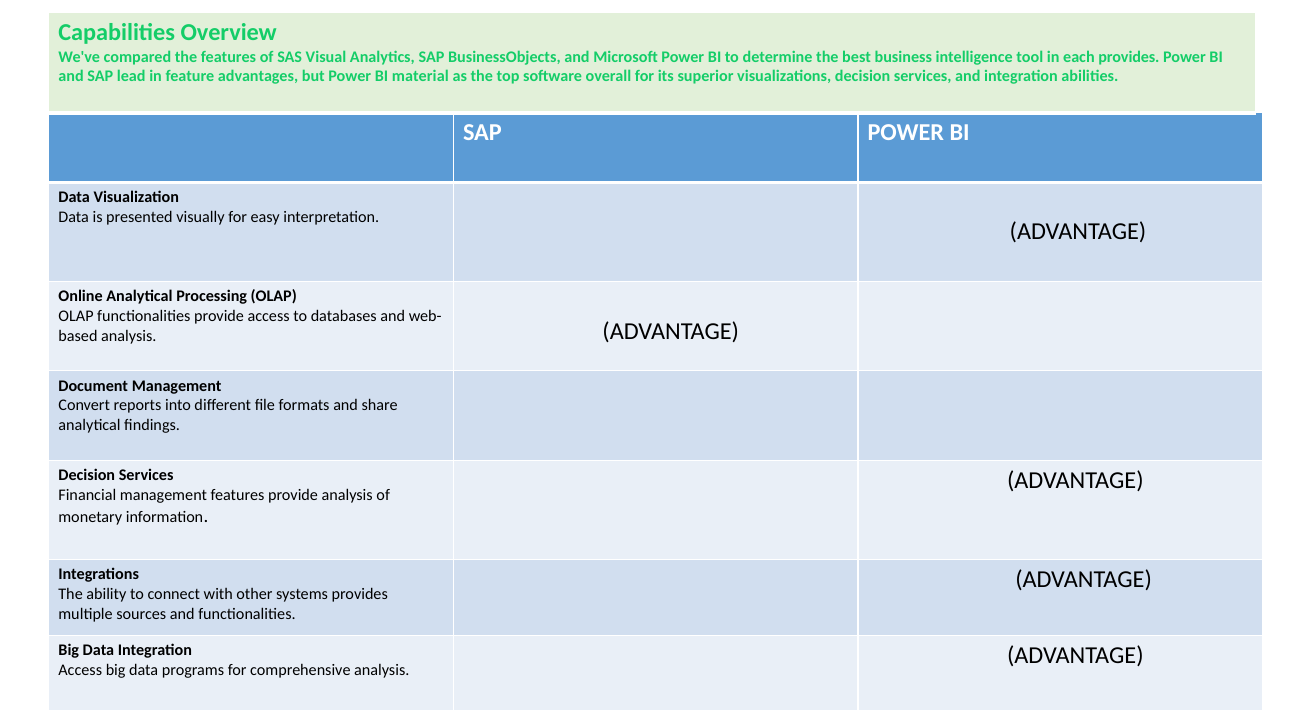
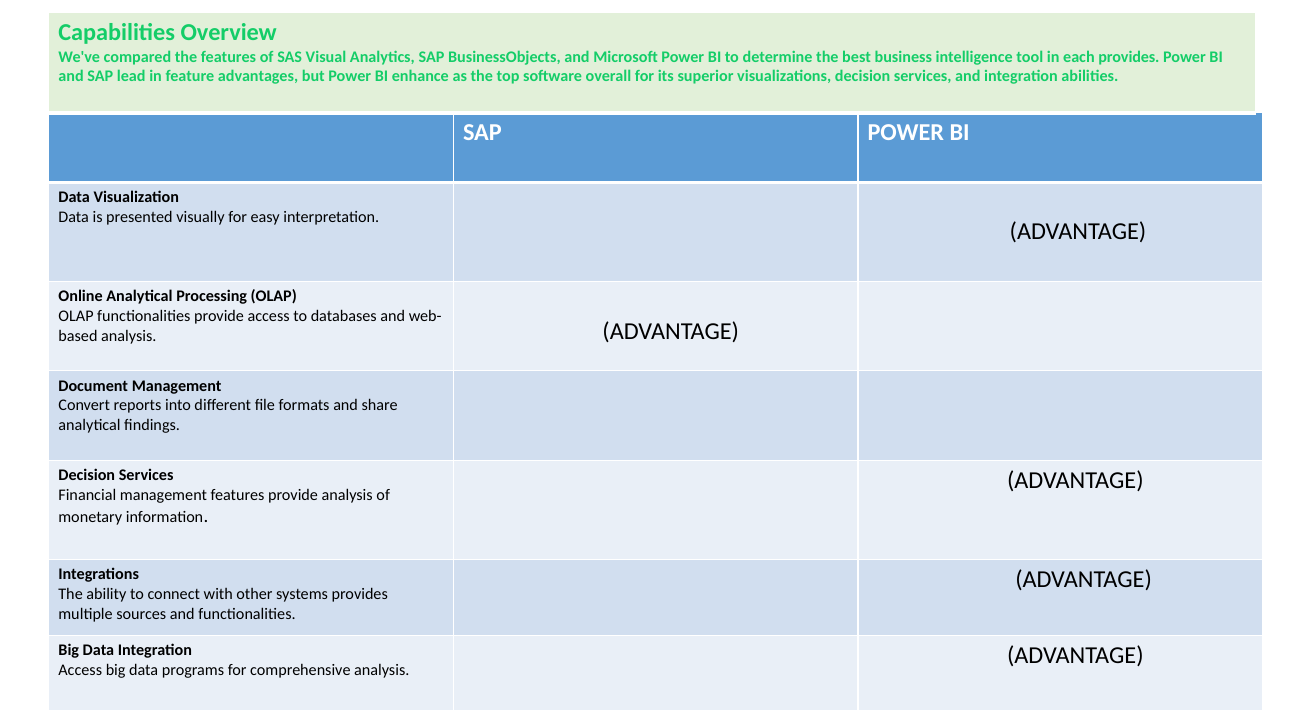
material: material -> enhance
